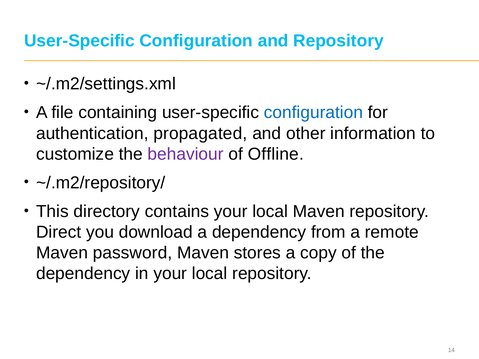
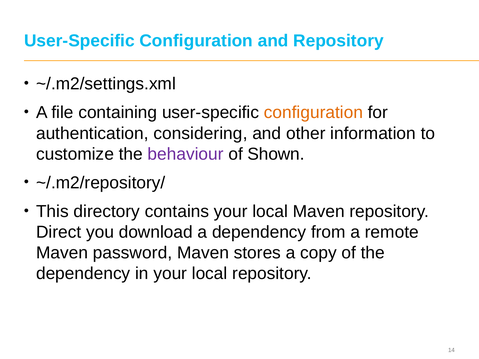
configuration at (313, 113) colour: blue -> orange
propagated: propagated -> considering
Offline: Offline -> Shown
